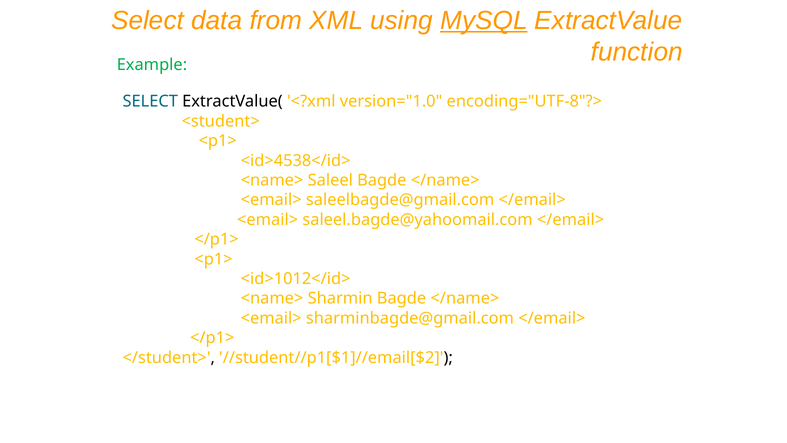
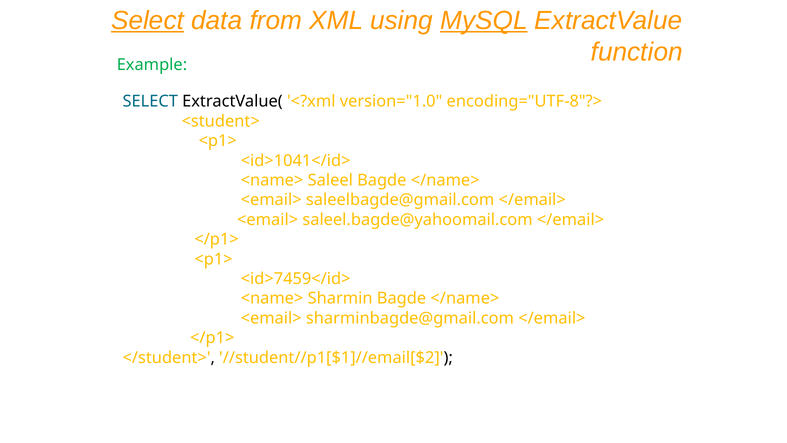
Select at (147, 20) underline: none -> present
<id>4538</id>: <id>4538</id> -> <id>1041</id>
<id>1012</id>: <id>1012</id> -> <id>7459</id>
